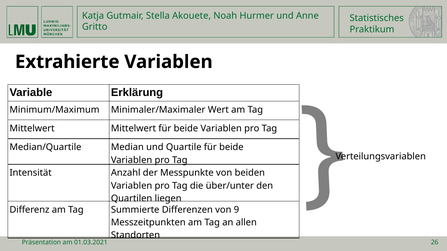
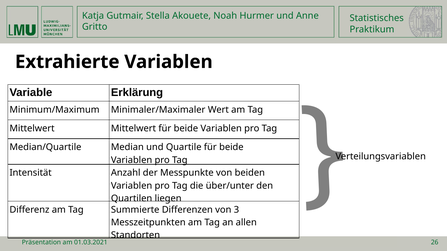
9: 9 -> 3
